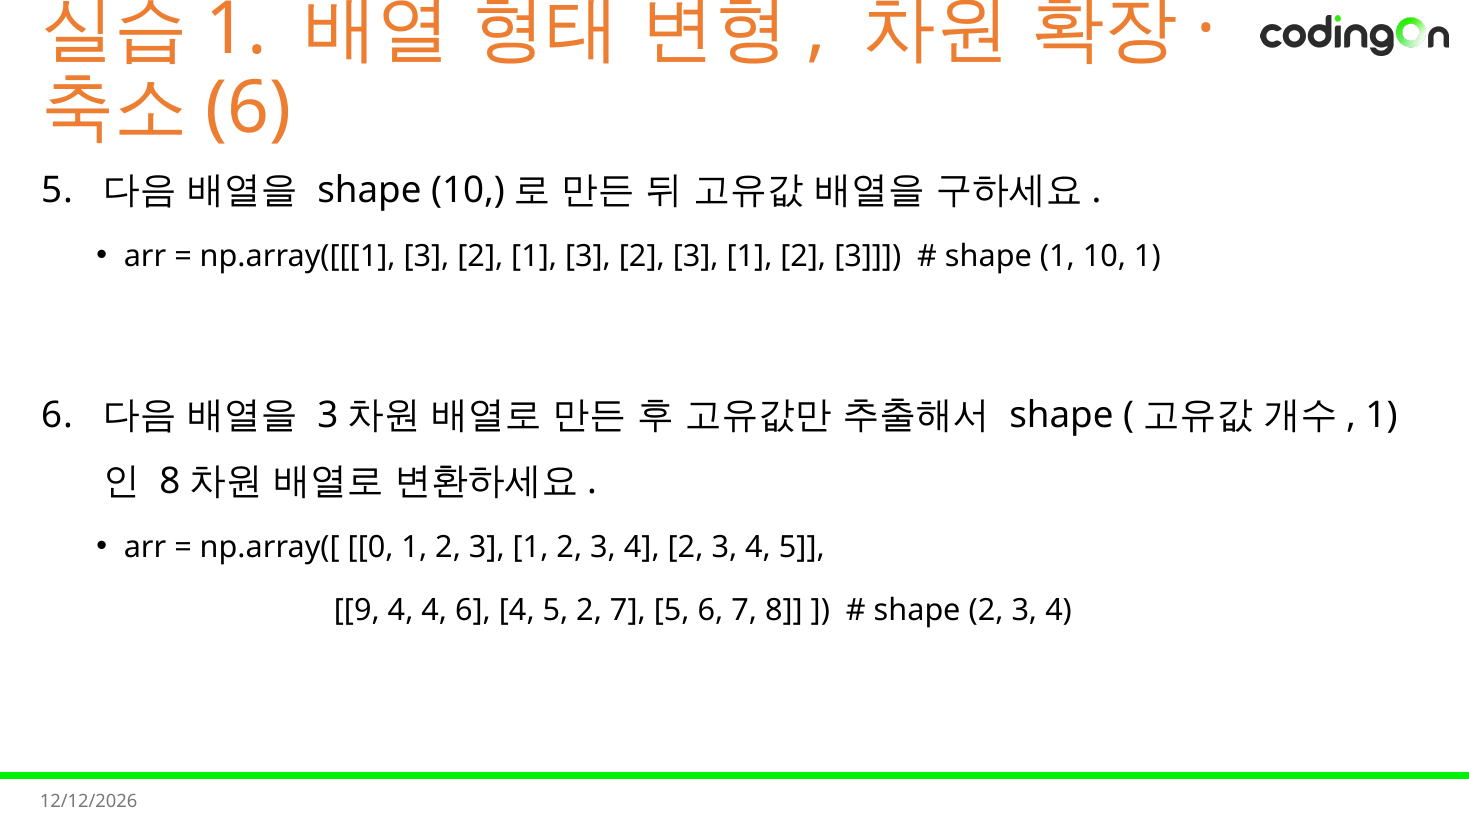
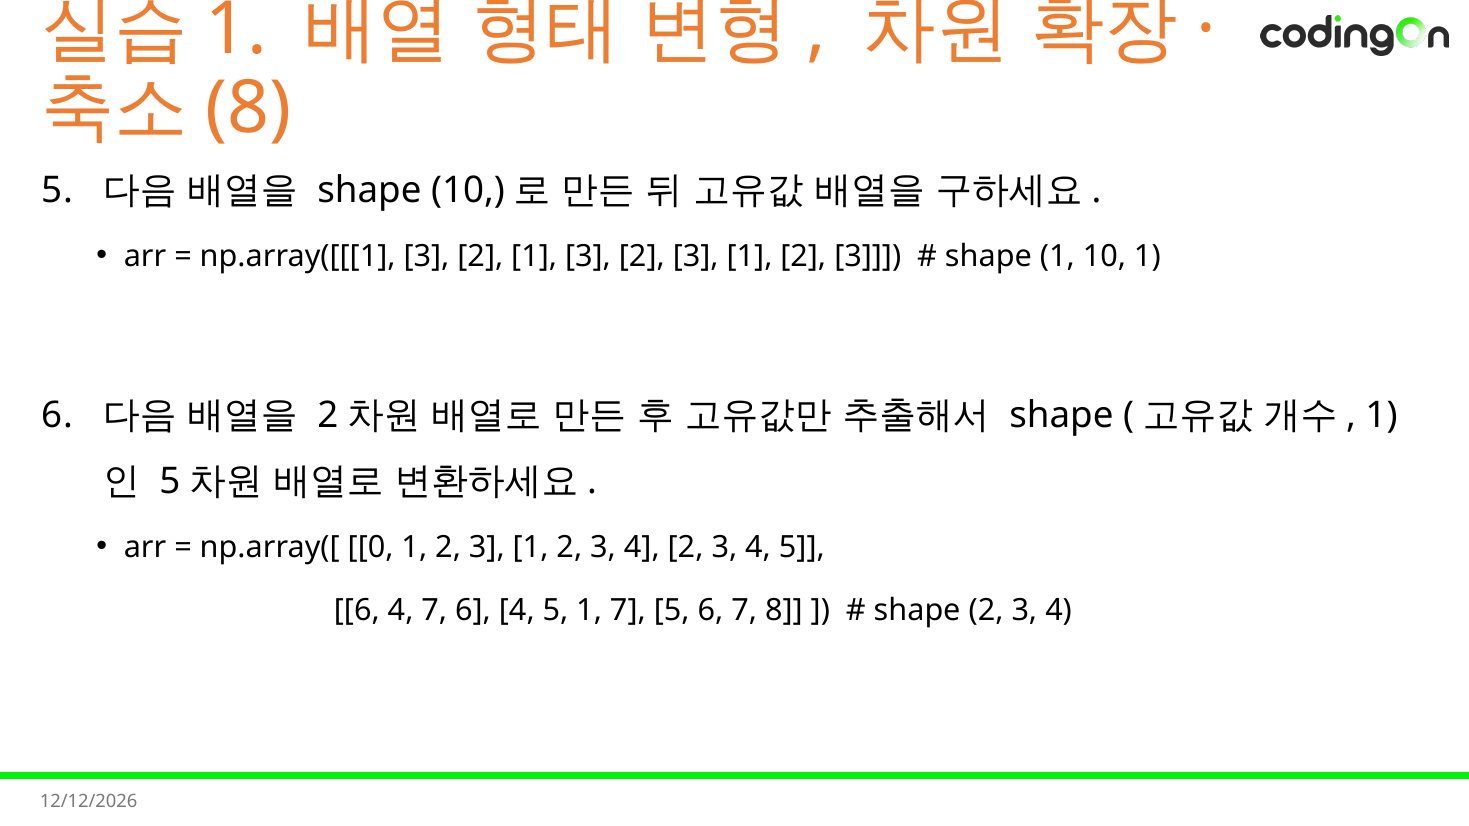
6 at (249, 108): 6 -> 8
3 at (328, 416): 3 -> 2
8 at (170, 482): 8 -> 5
9 at (357, 611): 9 -> 6
4 4: 4 -> 7
5 2: 2 -> 1
